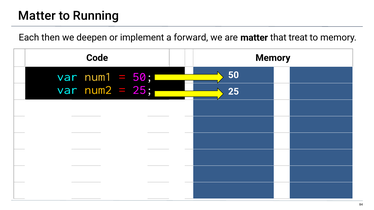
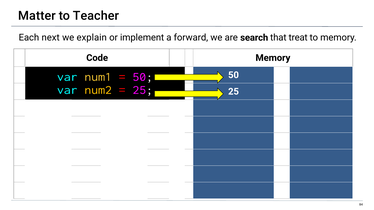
Running: Running -> Teacher
then: then -> next
deepen: deepen -> explain
are matter: matter -> search
